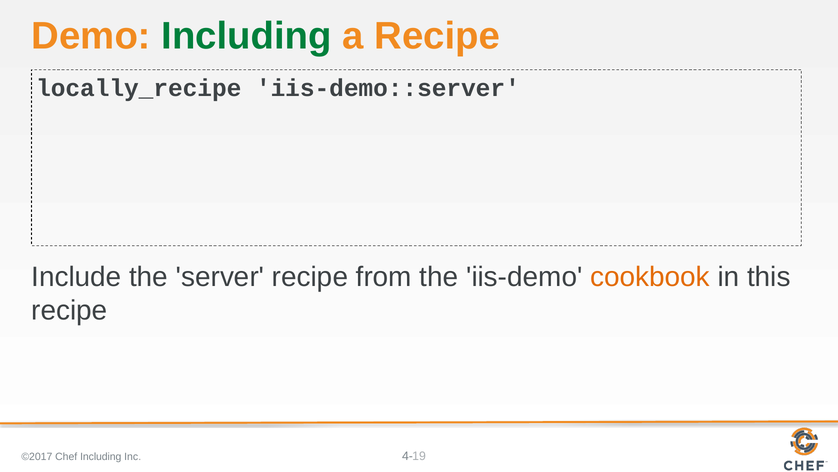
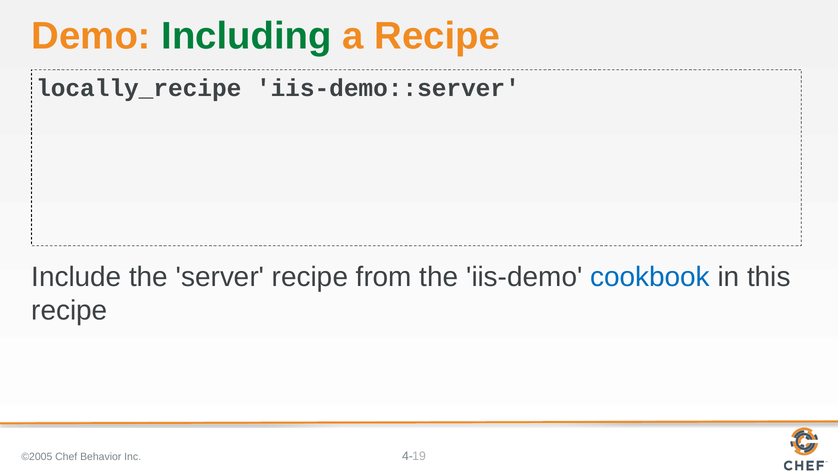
cookbook colour: orange -> blue
©2017: ©2017 -> ©2005
Chef Including: Including -> Behavior
